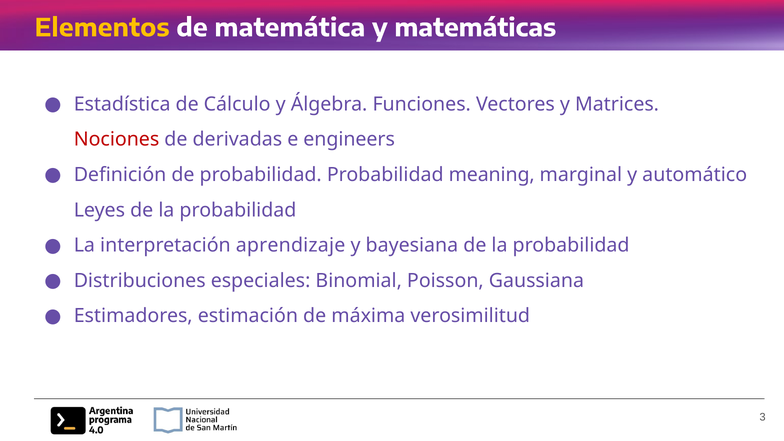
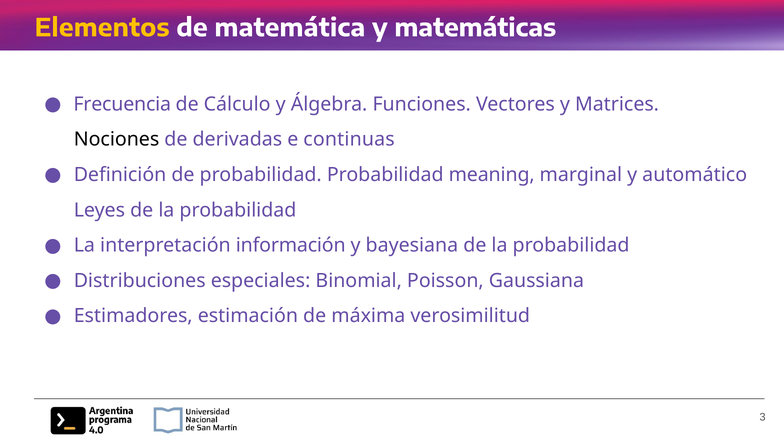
Estadística: Estadística -> Frecuencia
Nociones colour: red -> black
engineers: engineers -> continuas
aprendizaje: aprendizaje -> información
